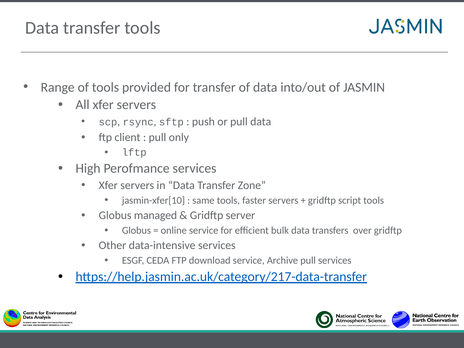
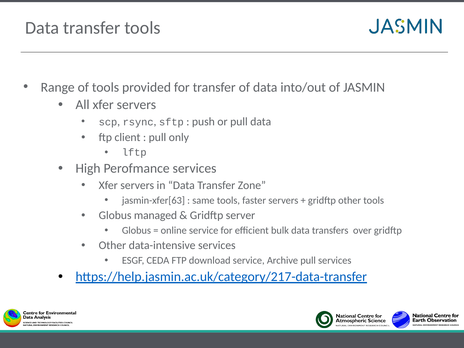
jasmin-xfer[10: jasmin-xfer[10 -> jasmin-xfer[63
gridftp script: script -> other
